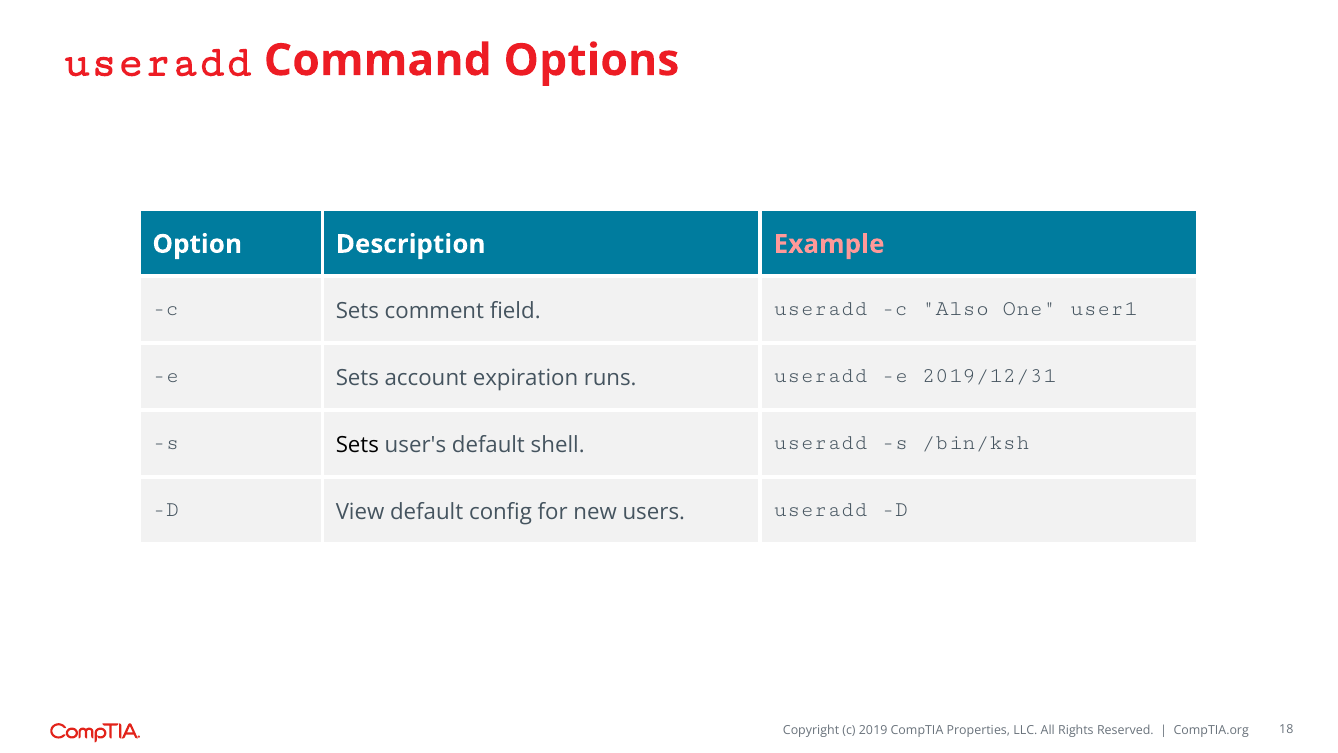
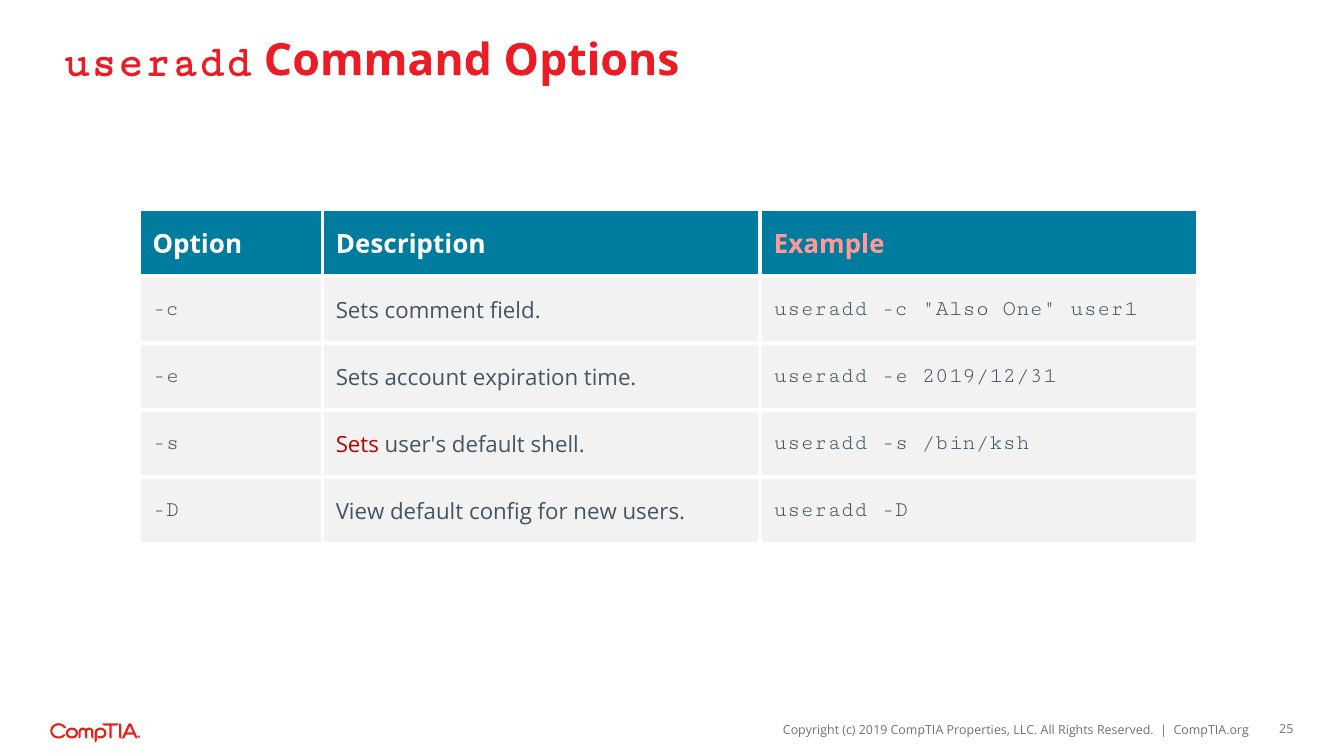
runs: runs -> time
Sets at (357, 445) colour: black -> red
18: 18 -> 25
